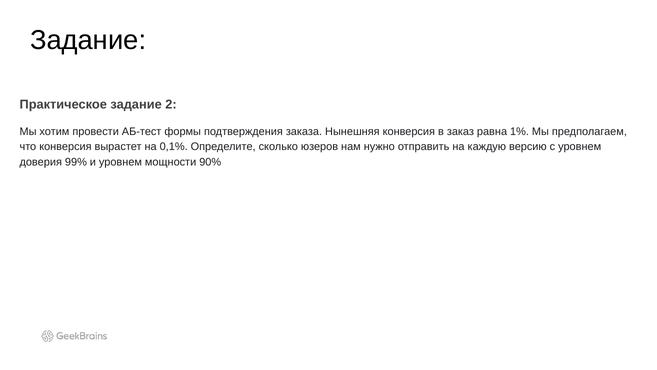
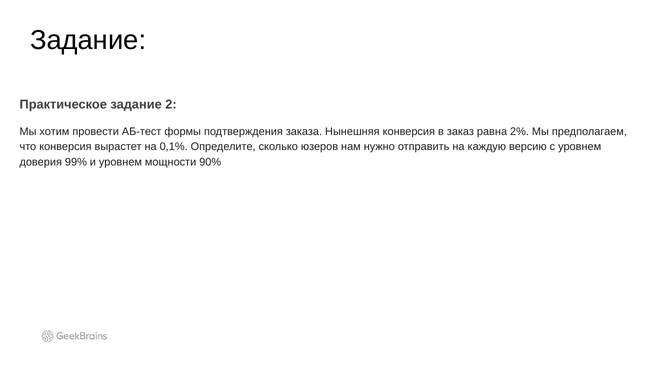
1%: 1% -> 2%
